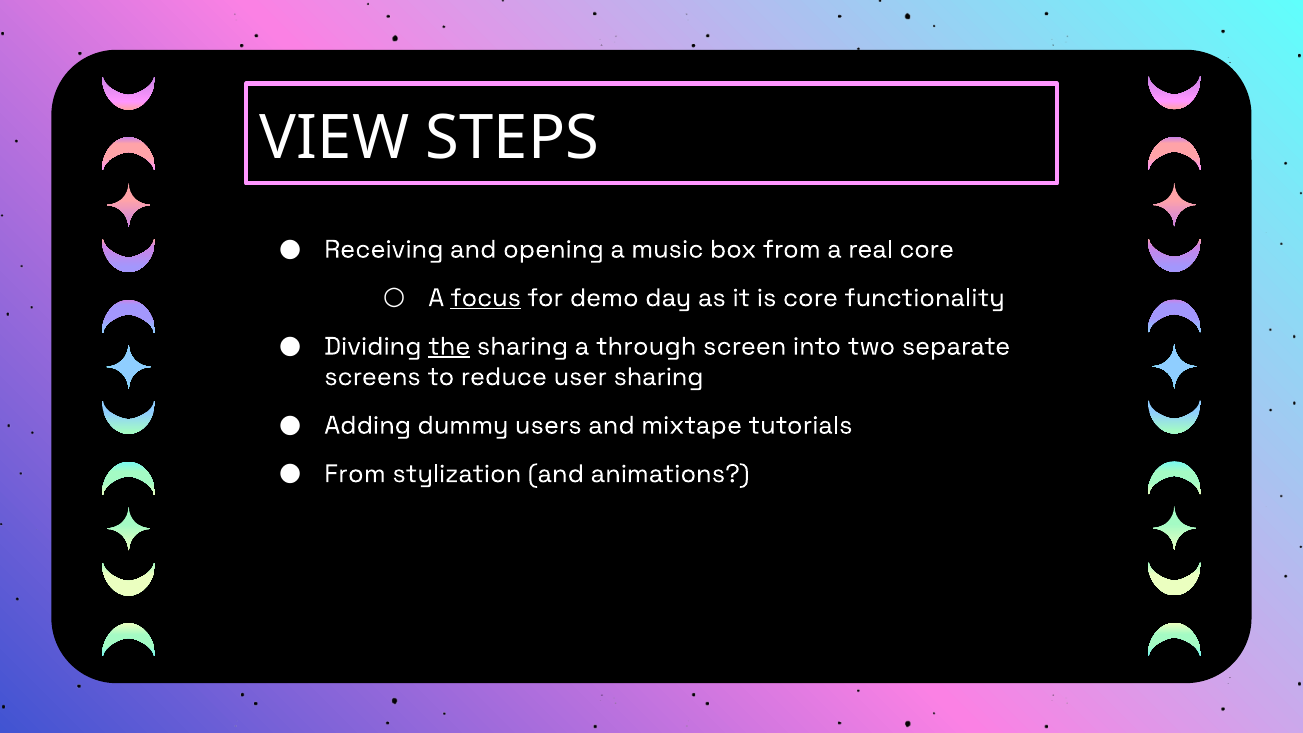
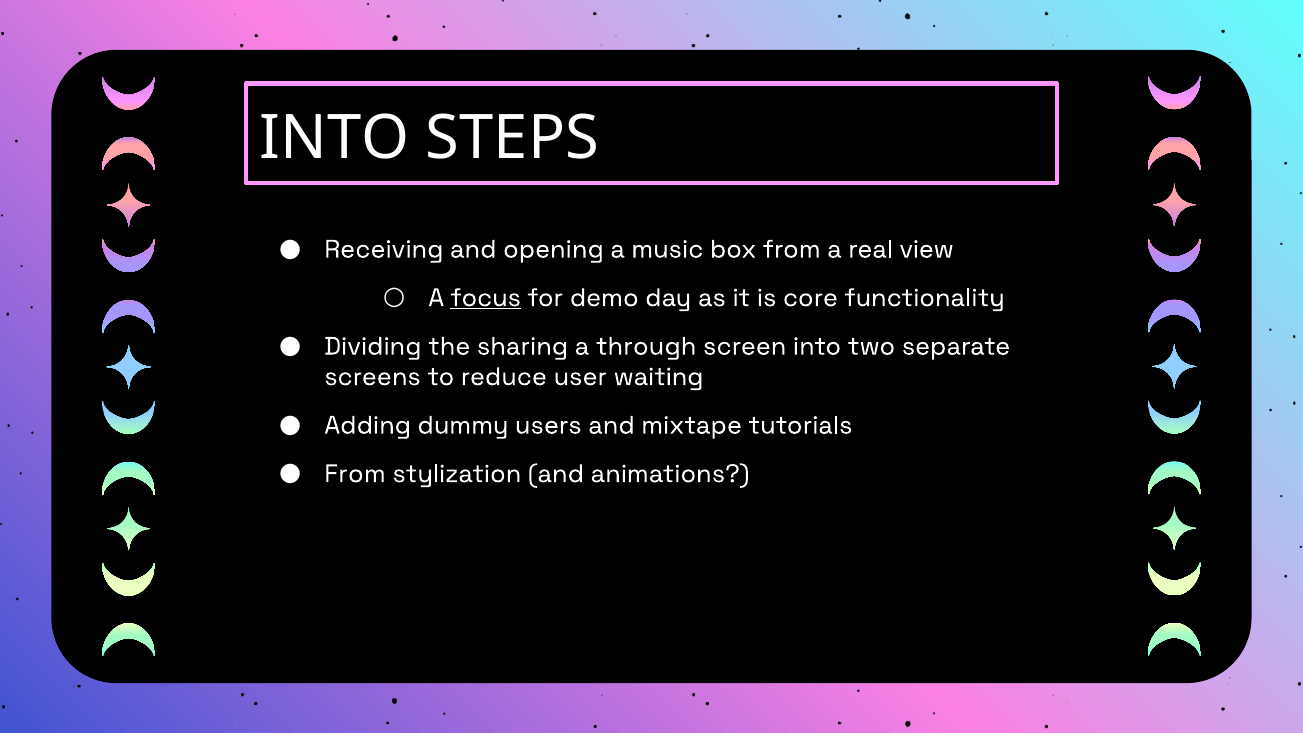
VIEW at (334, 138): VIEW -> INTO
real core: core -> view
the underline: present -> none
user sharing: sharing -> waiting
